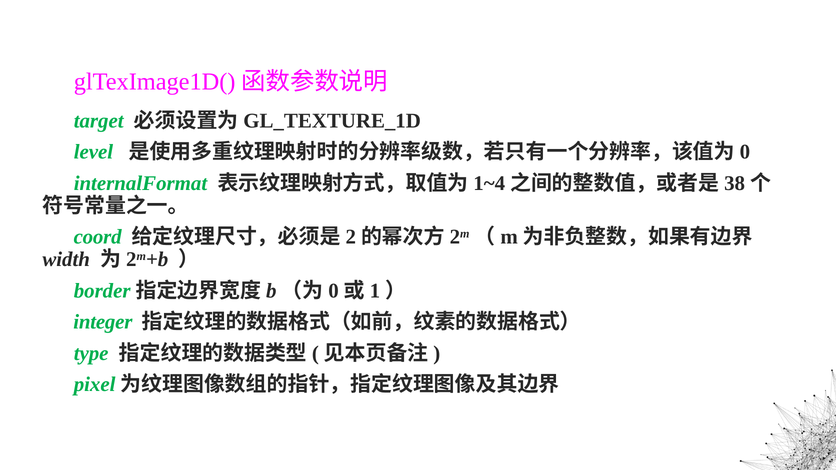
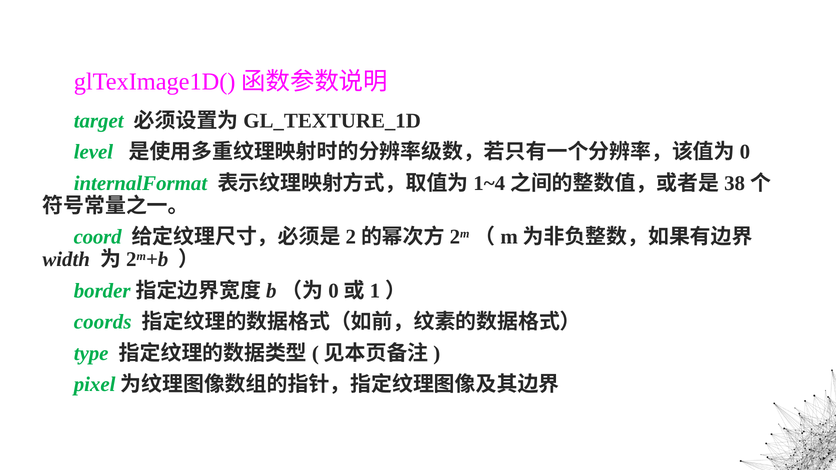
integer: integer -> coords
